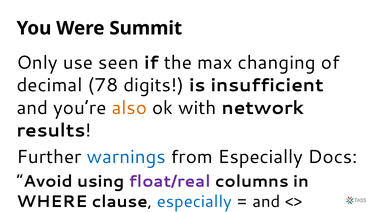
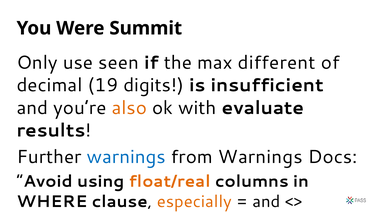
changing: changing -> different
78: 78 -> 19
network: network -> evaluate
from Especially: Especially -> Warnings
float/real colour: purple -> orange
especially at (194, 201) colour: blue -> orange
